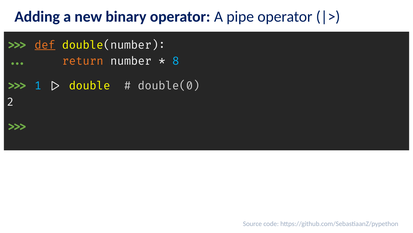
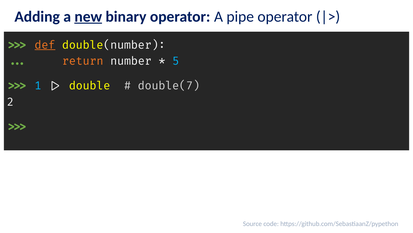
new underline: none -> present
8: 8 -> 5
double(0: double(0 -> double(7
